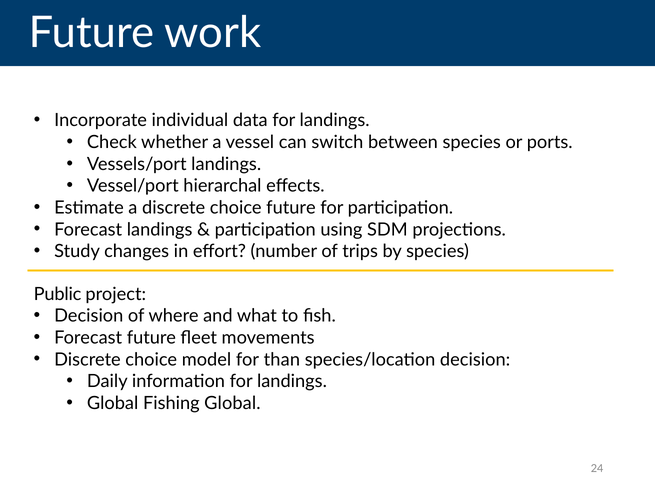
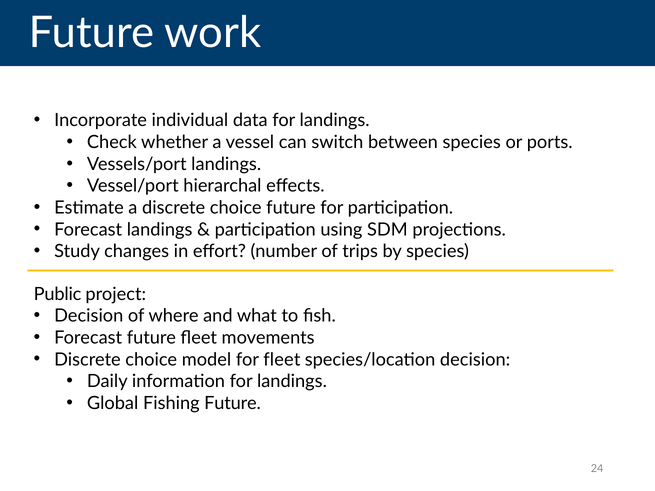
for than: than -> fleet
Fishing Global: Global -> Future
